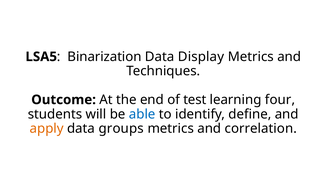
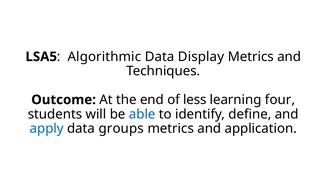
Binarization: Binarization -> Algorithmic
test: test -> less
apply colour: orange -> blue
correlation: correlation -> application
